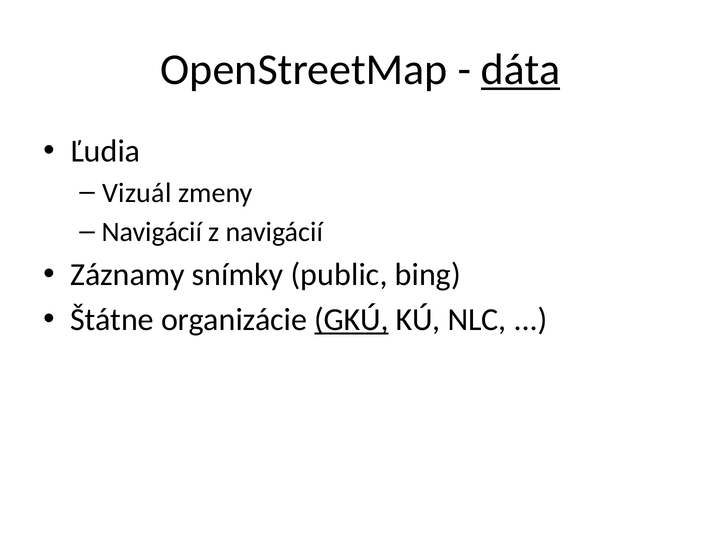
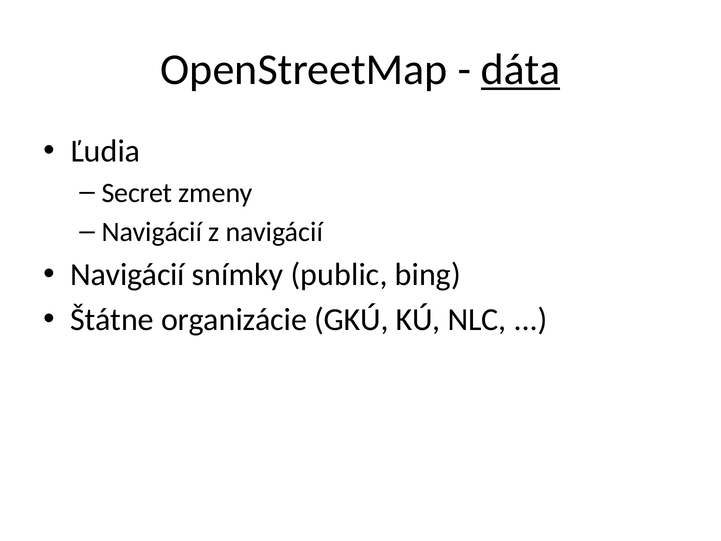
Vizuál: Vizuál -> Secret
Záznamy at (128, 275): Záznamy -> Navigácií
GKÚ underline: present -> none
